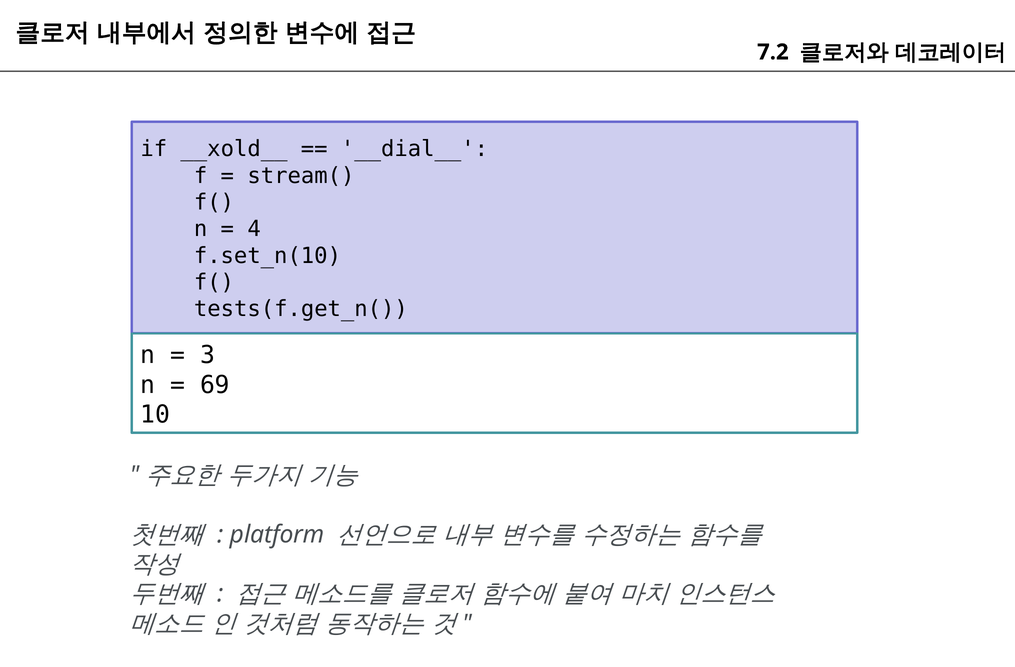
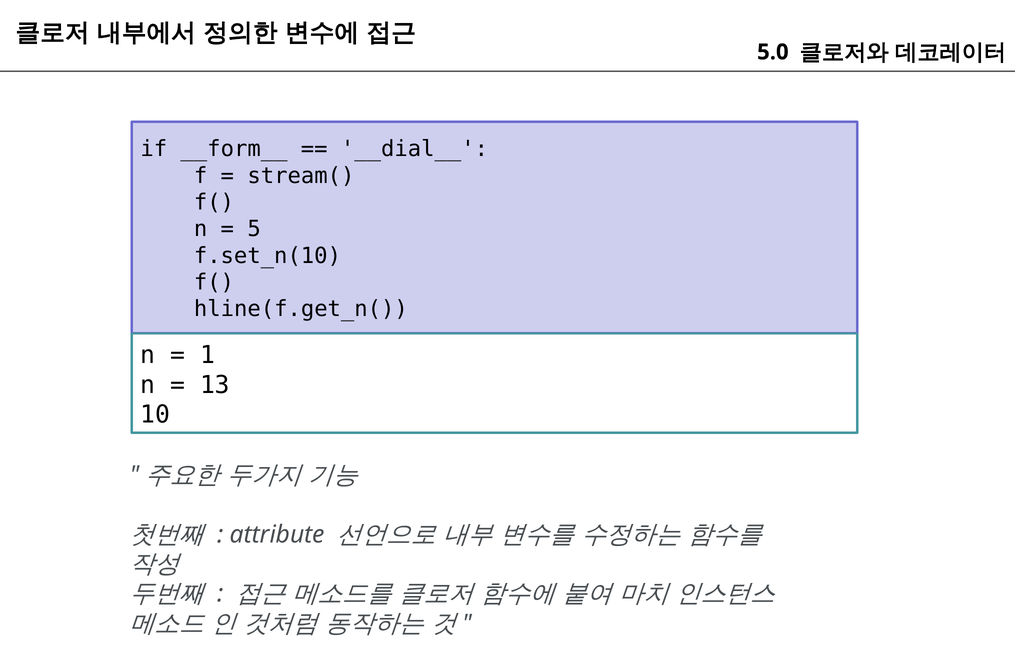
7.2: 7.2 -> 5.0
__xold__: __xold__ -> __form__
4: 4 -> 5
tests(f.get_n(: tests(f.get_n( -> hline(f.get_n(
3: 3 -> 1
69: 69 -> 13
platform: platform -> attribute
